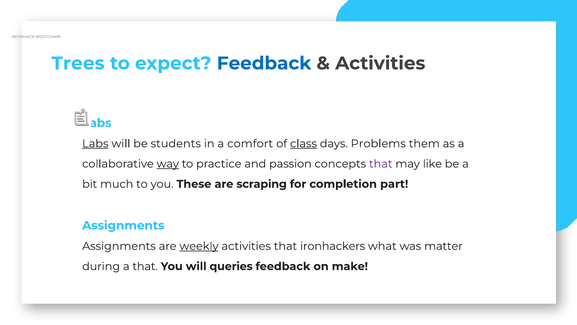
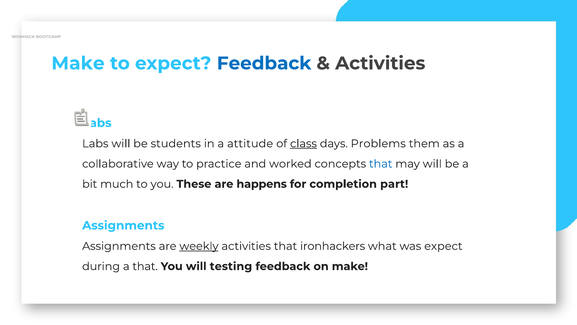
Trees at (78, 63): Trees -> Make
Labs at (95, 143) underline: present -> none
comfort: comfort -> attitude
way underline: present -> none
passion: passion -> worked
that at (381, 164) colour: purple -> blue
may like: like -> will
scraping: scraping -> happens
was matter: matter -> expect
queries: queries -> testing
